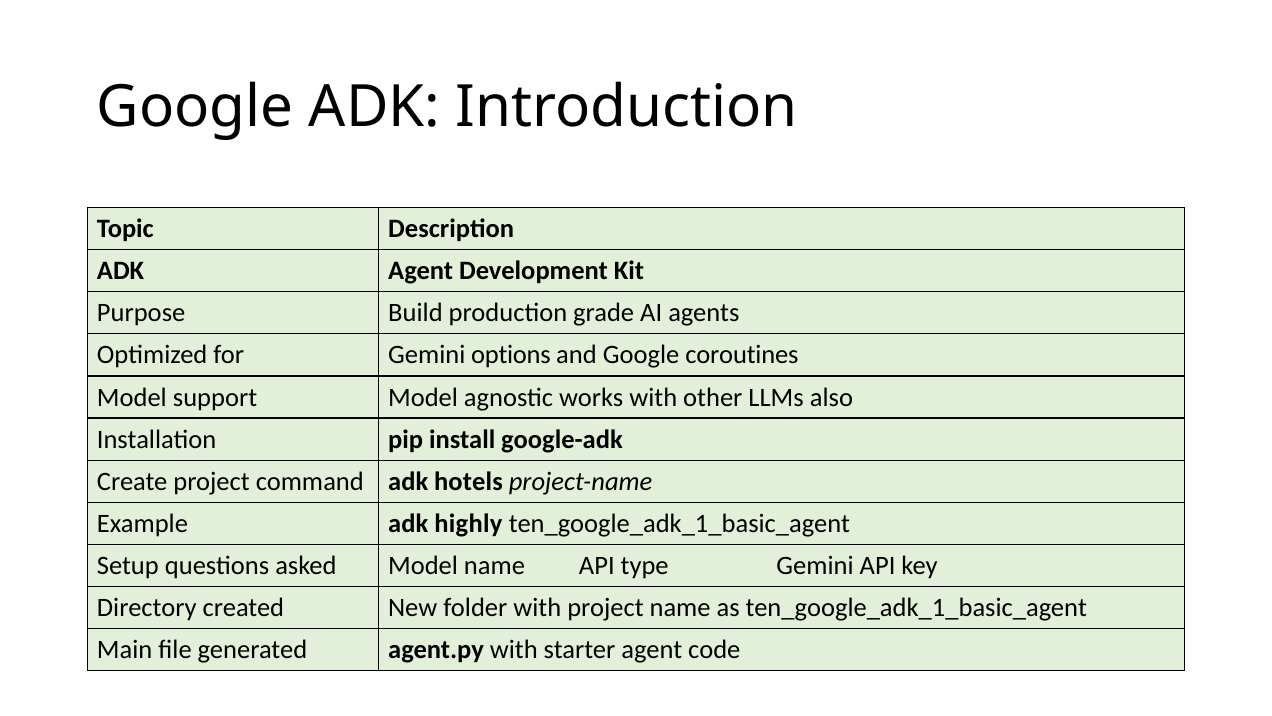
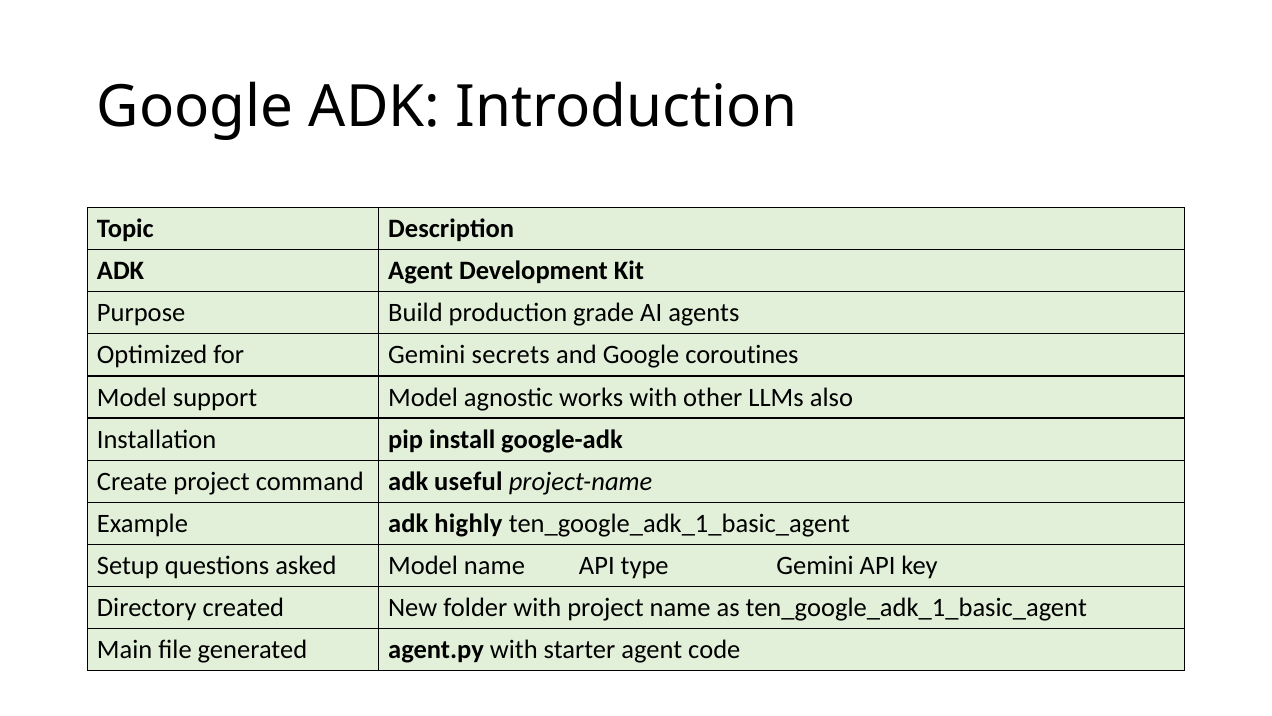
options: options -> secrets
hotels: hotels -> useful
